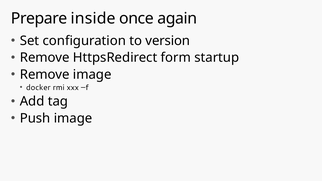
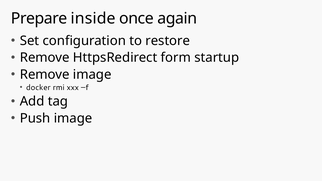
version: version -> restore
